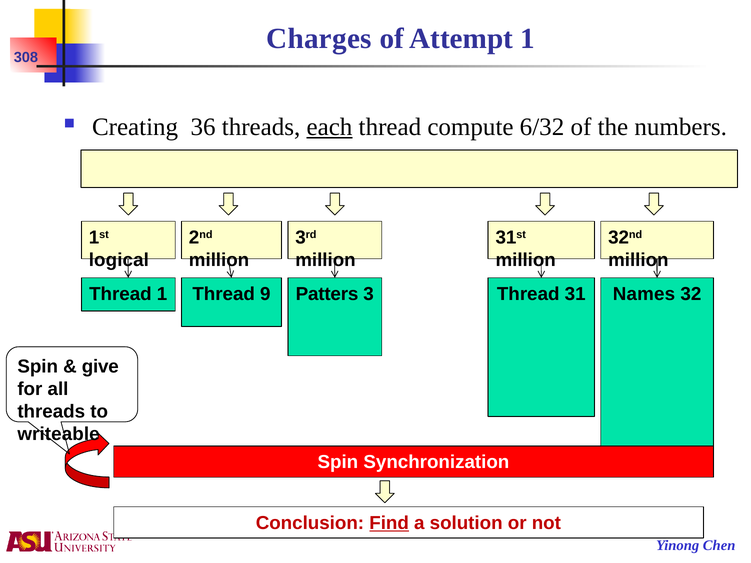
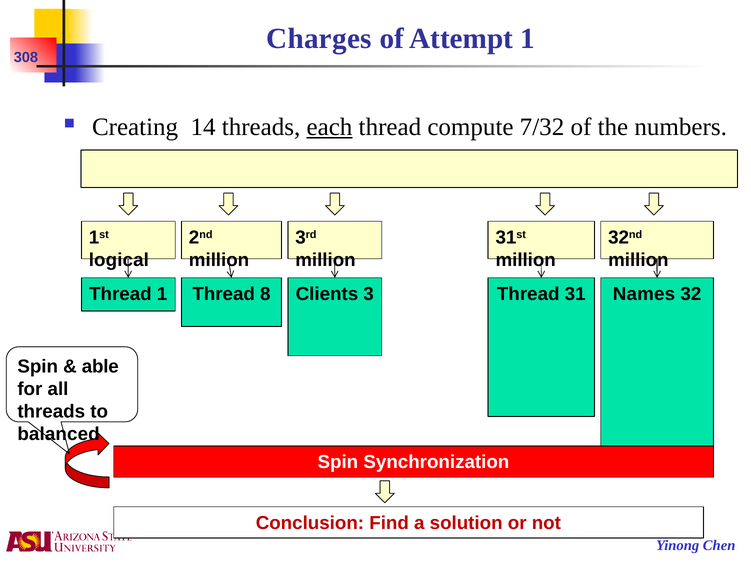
36: 36 -> 14
6/32: 6/32 -> 7/32
9: 9 -> 8
Patters: Patters -> Clients
give: give -> able
writeable: writeable -> balanced
Find underline: present -> none
